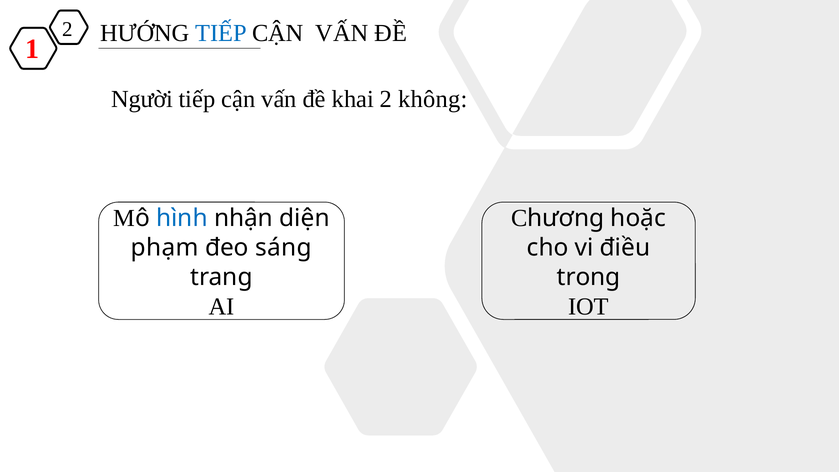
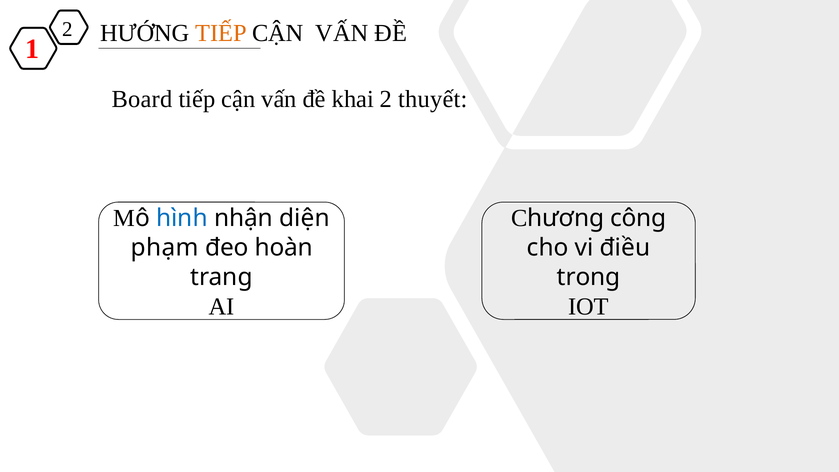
TIẾP at (221, 33) colour: blue -> orange
Người: Người -> Board
không: không -> thuyết
hoặc: hoặc -> công
sáng: sáng -> hoàn
